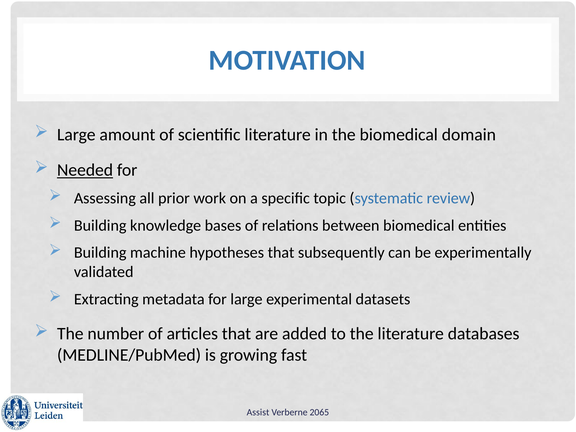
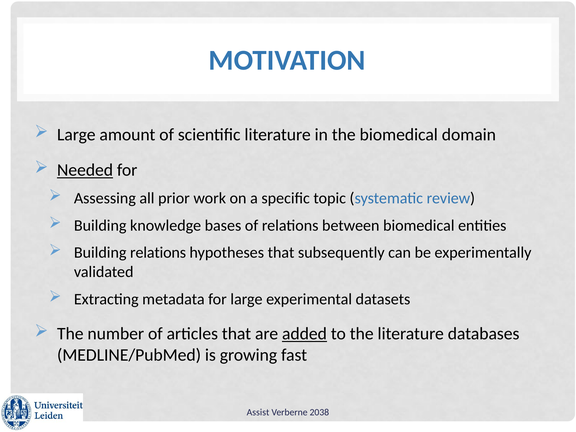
Building machine: machine -> relations
added underline: none -> present
2065: 2065 -> 2038
